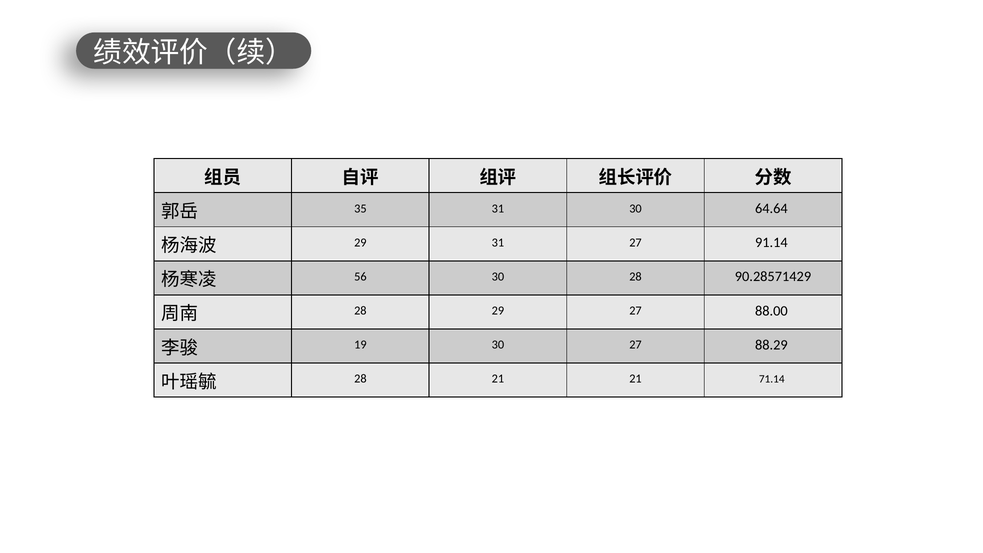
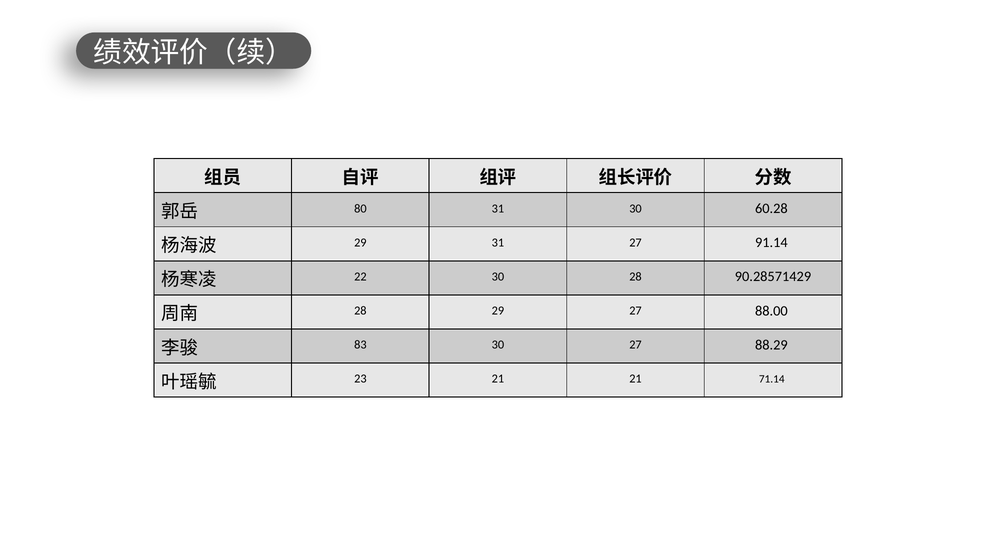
35: 35 -> 80
64.64: 64.64 -> 60.28
56: 56 -> 22
19: 19 -> 83
28 at (360, 379): 28 -> 23
